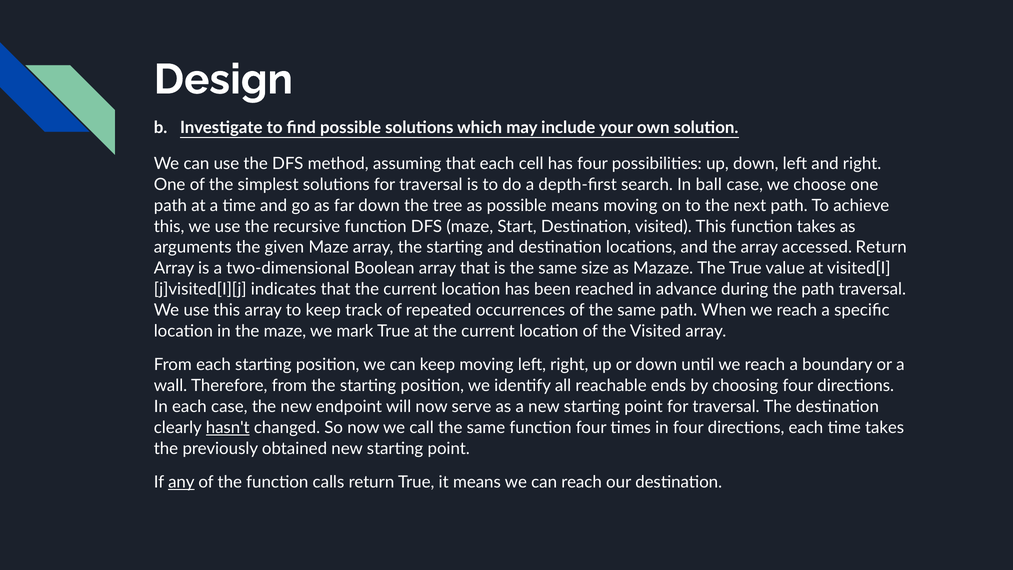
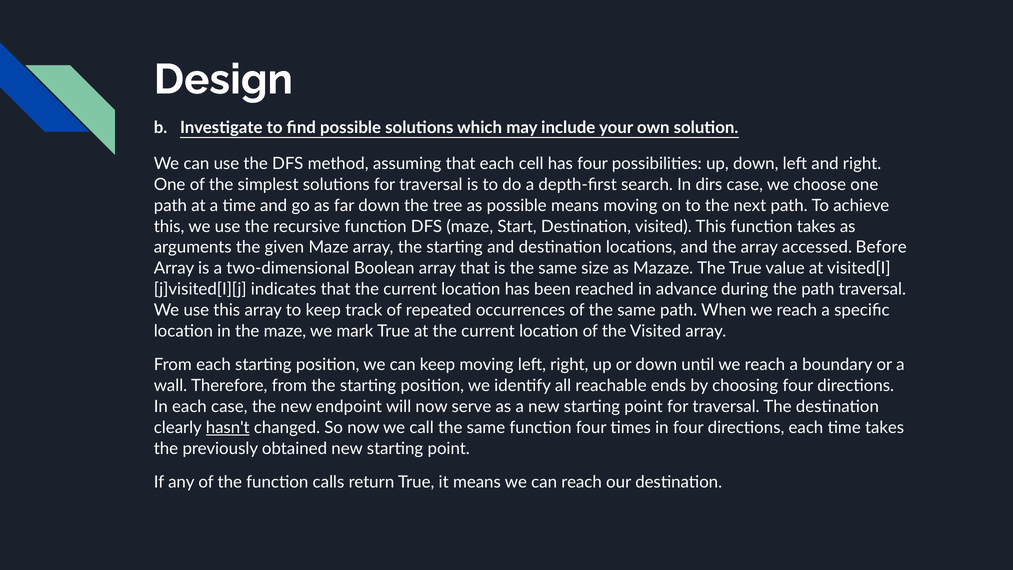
ball: ball -> dirs
accessed Return: Return -> Before
any underline: present -> none
